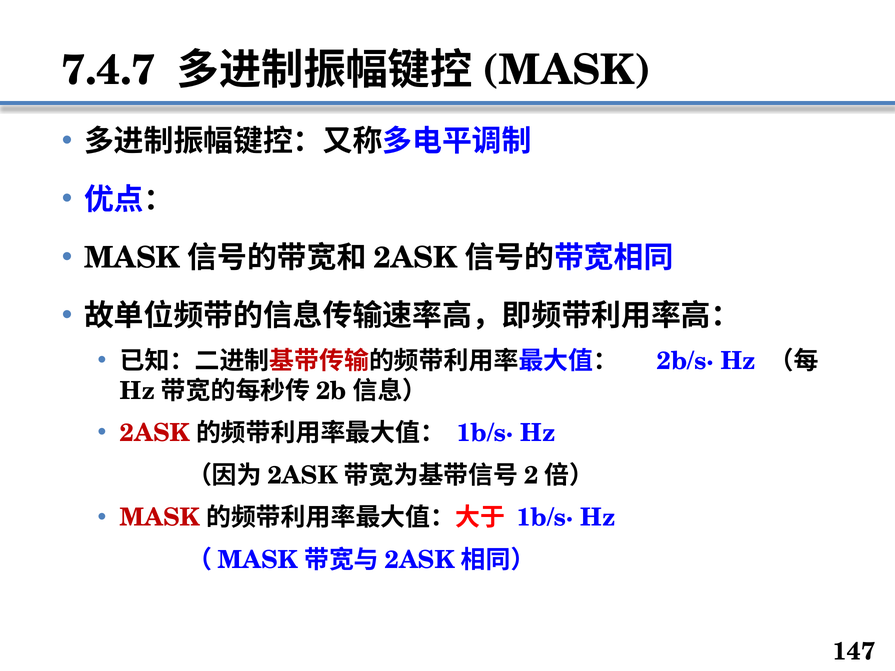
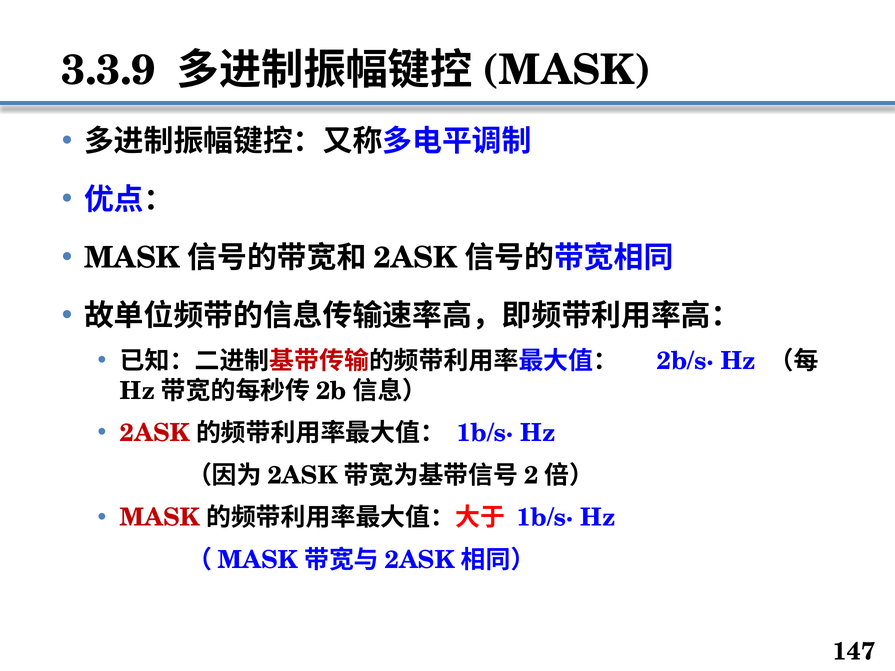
7.4.7: 7.4.7 -> 3.3.9
